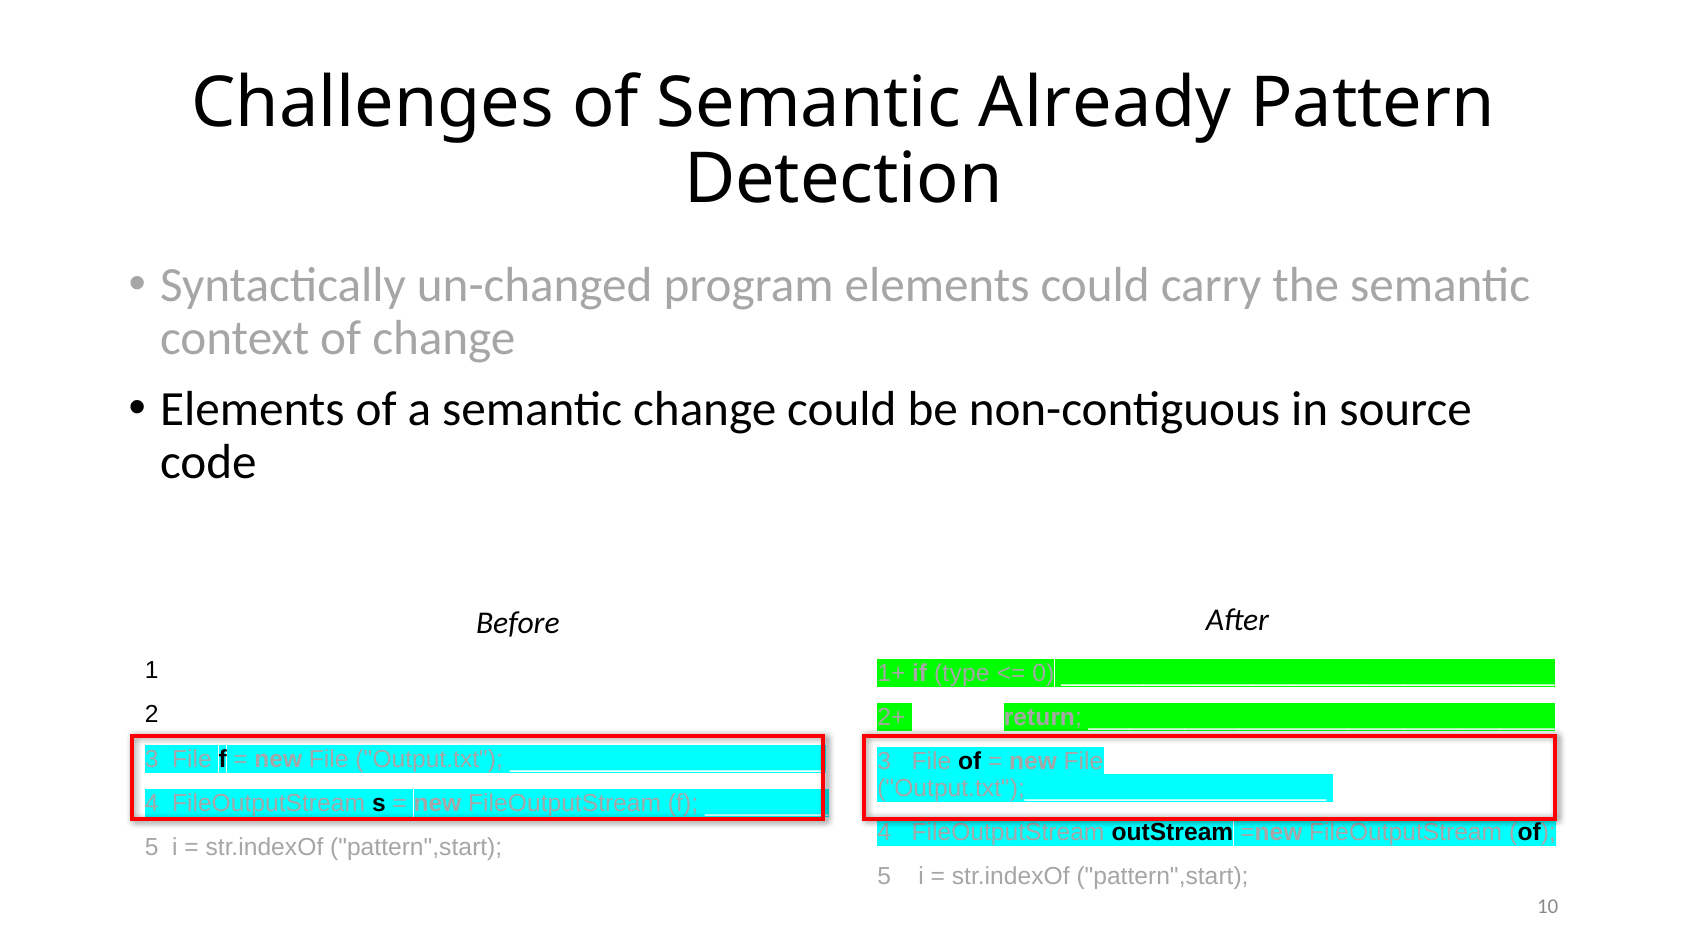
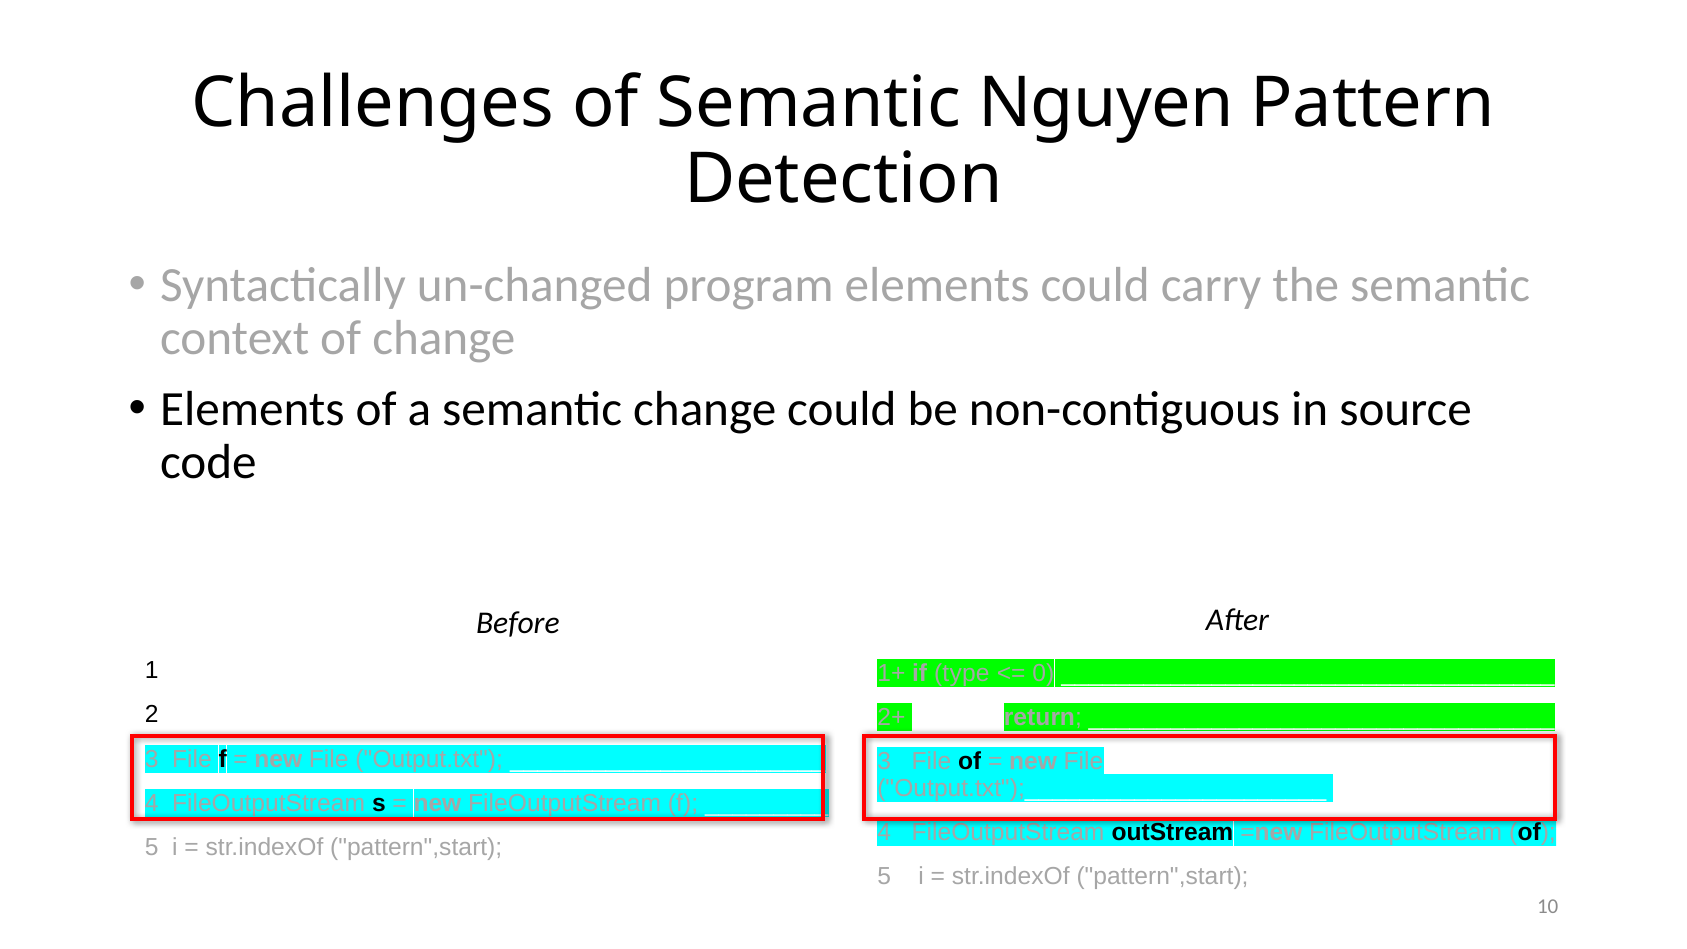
Already: Already -> Nguyen
